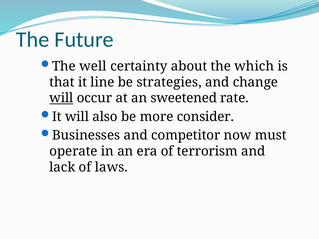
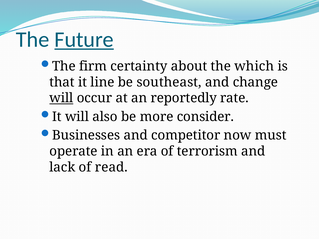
Future underline: none -> present
well: well -> firm
strategies: strategies -> southeast
sweetened: sweetened -> reportedly
laws: laws -> read
